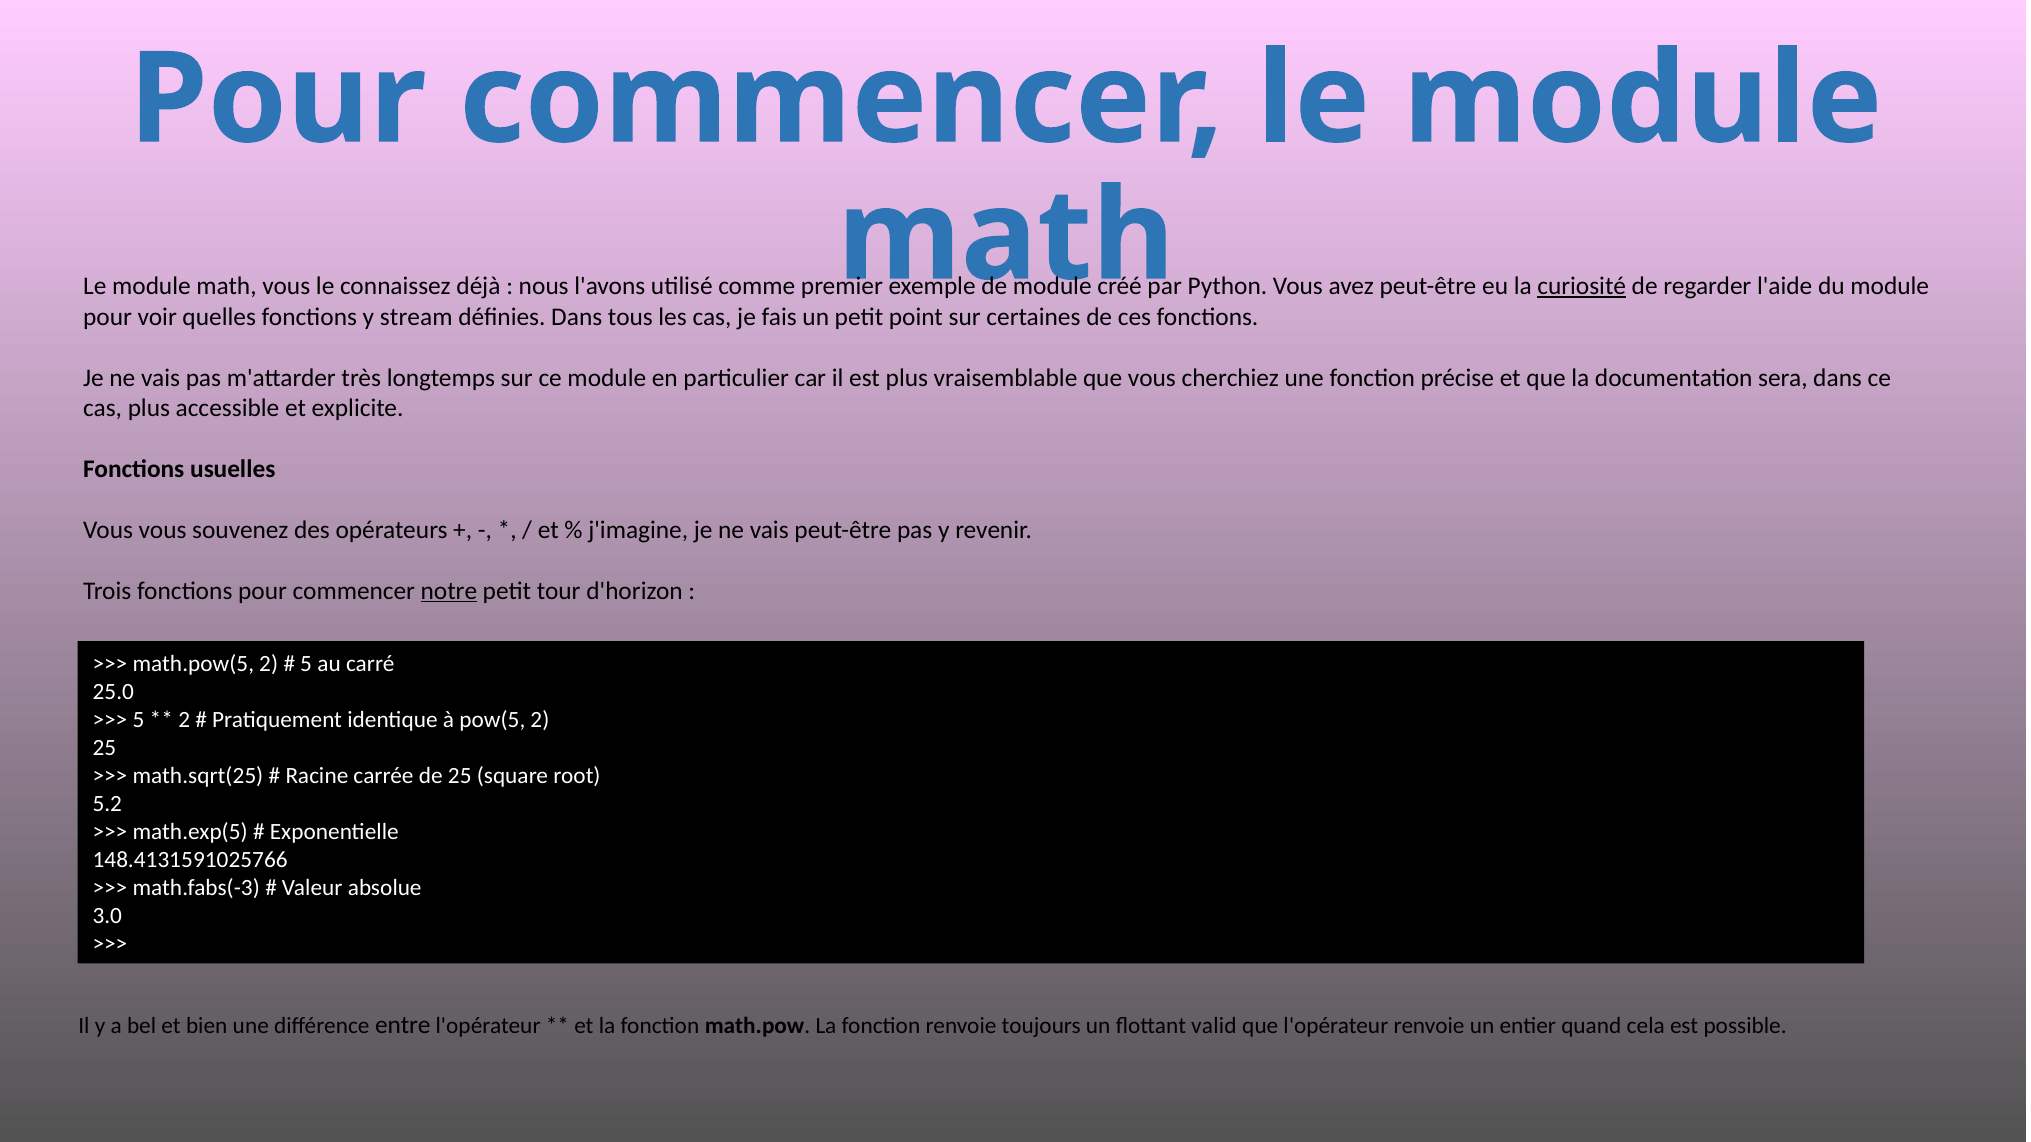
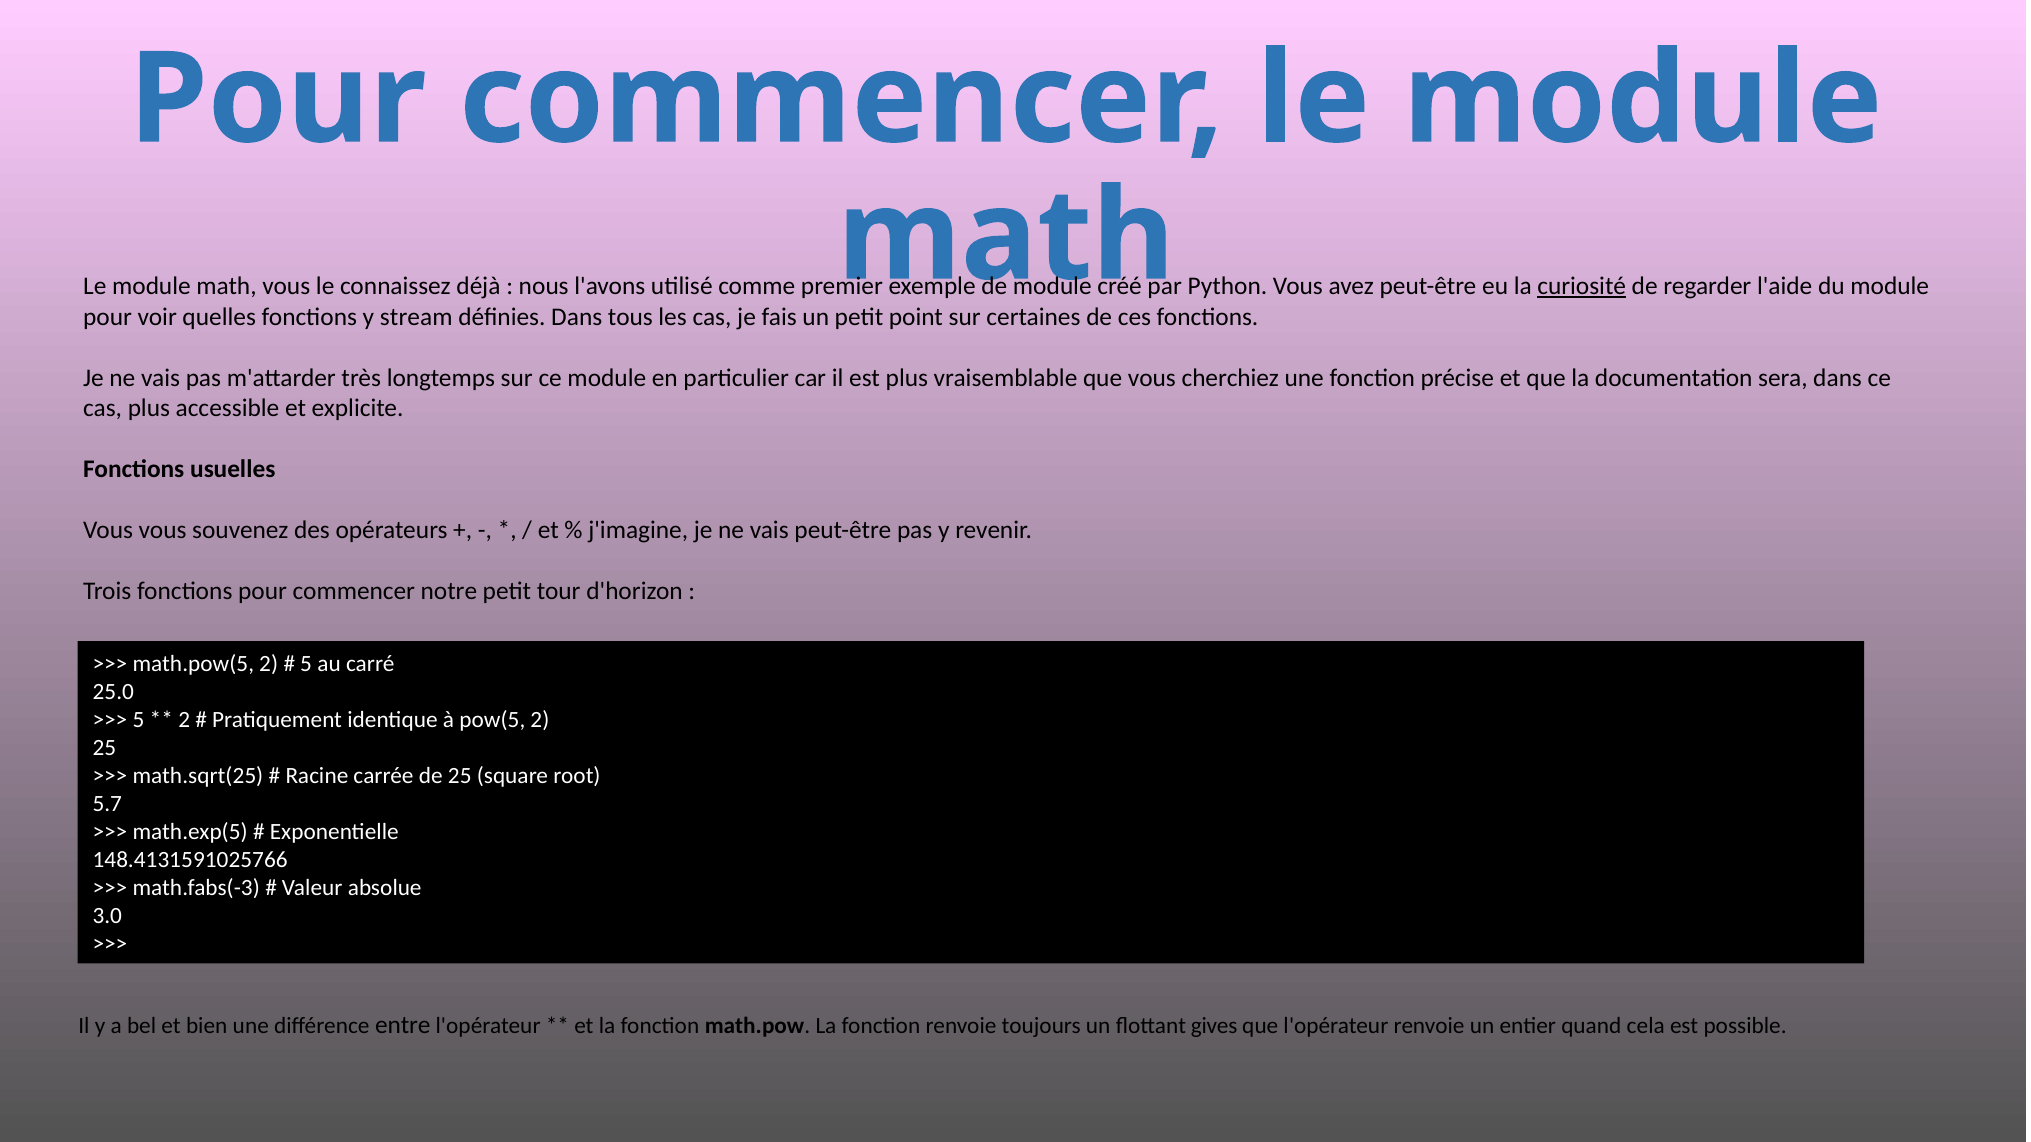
notre underline: present -> none
5.2: 5.2 -> 5.7
valid: valid -> gives
